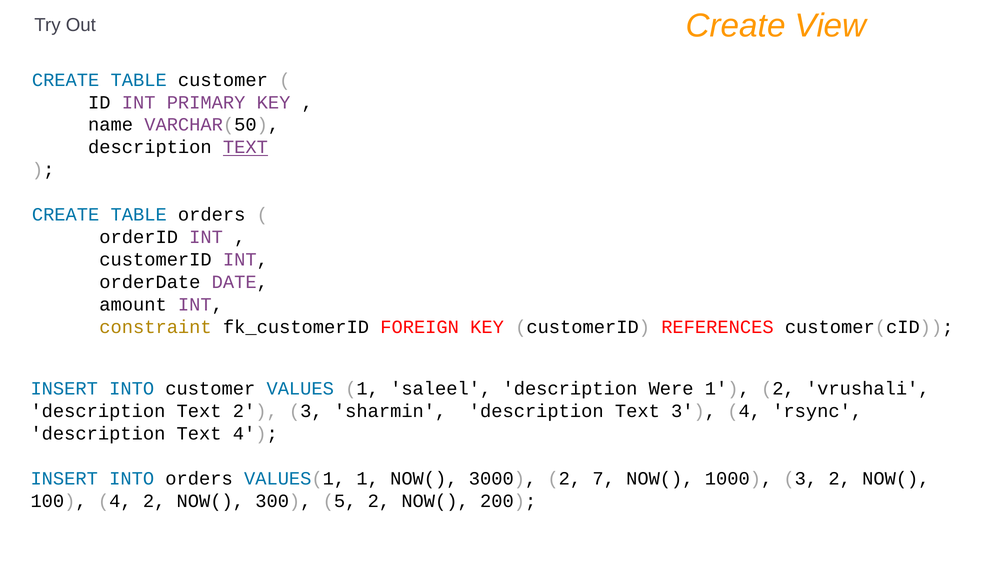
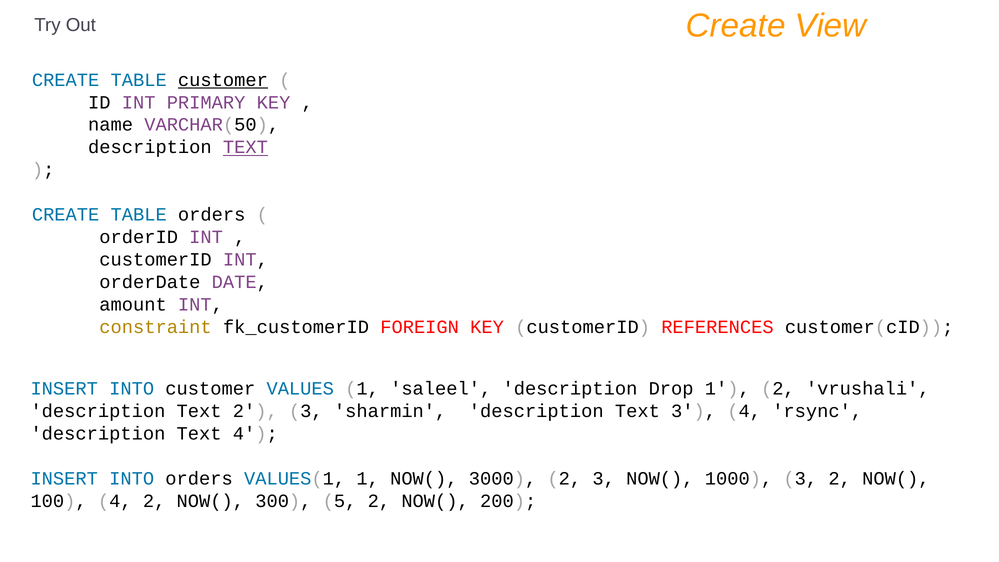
customer at (223, 80) underline: none -> present
Were: Were -> Drop
3000 2 7: 7 -> 3
